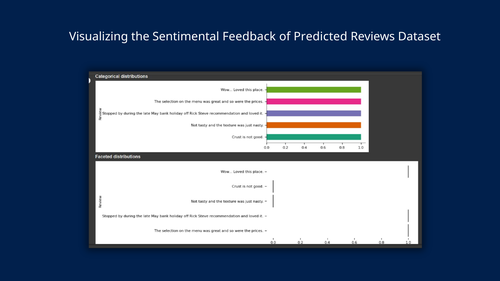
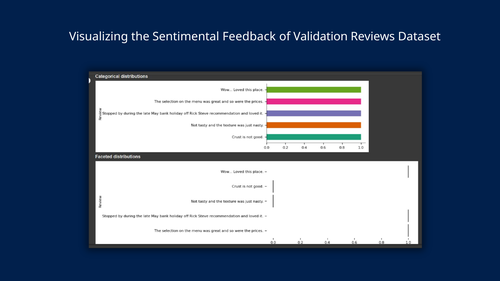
Predicted: Predicted -> Validation
